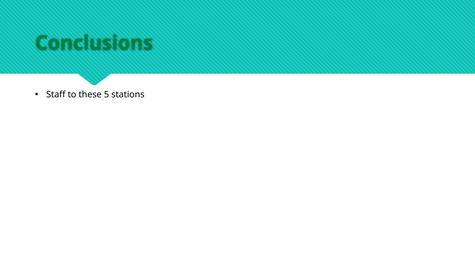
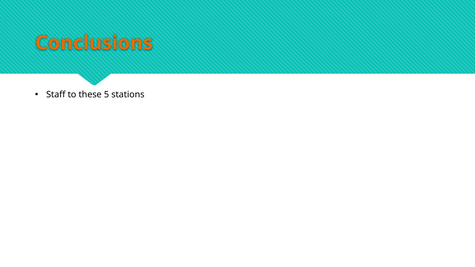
Conclusions colour: green -> orange
